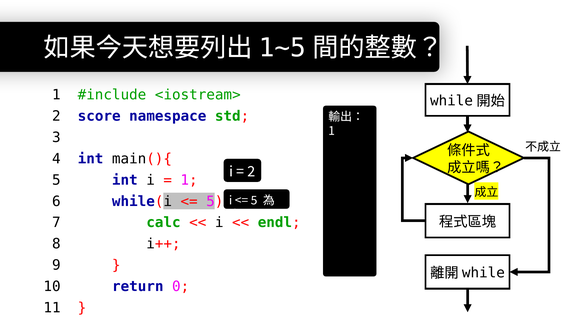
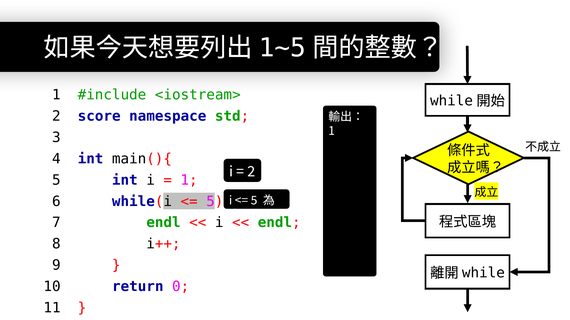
7 calc: calc -> endl
